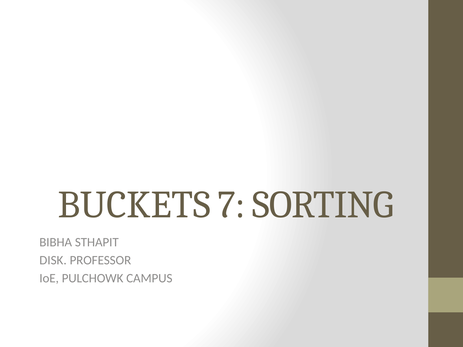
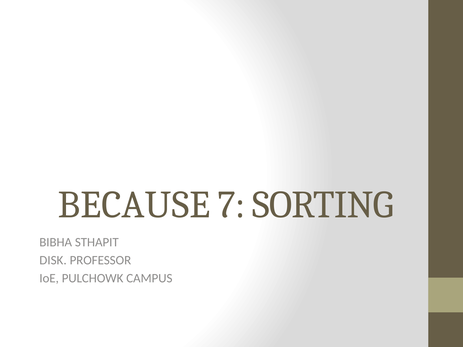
BUCKETS: BUCKETS -> BECAUSE
